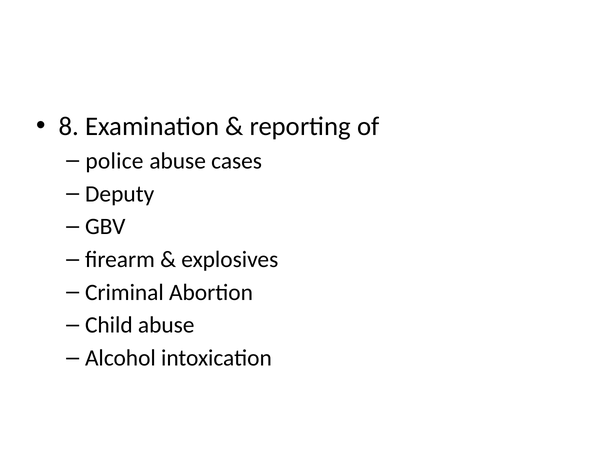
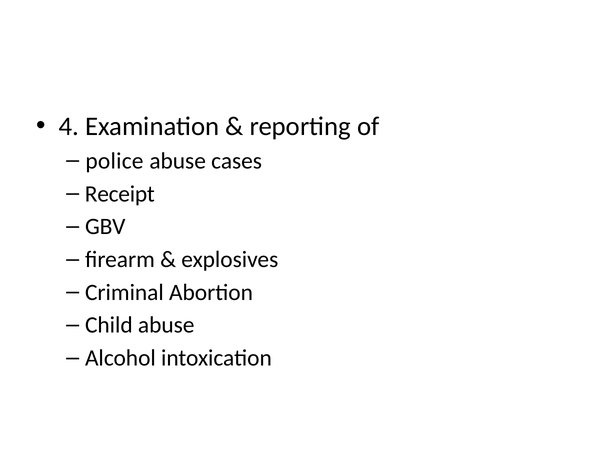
8: 8 -> 4
Deputy: Deputy -> Receipt
